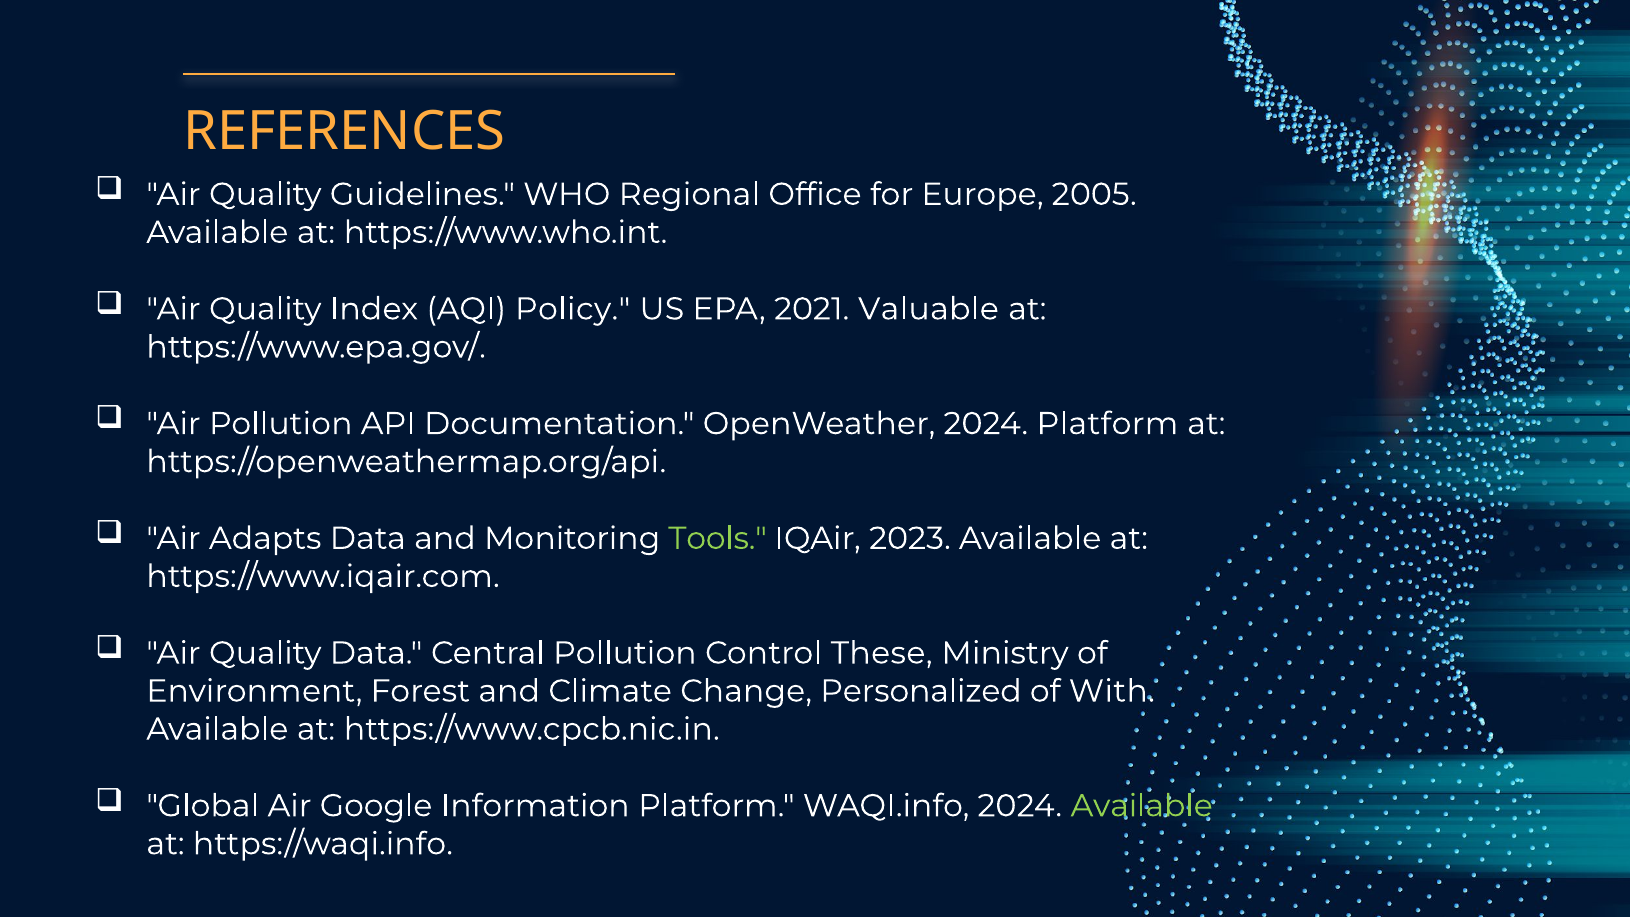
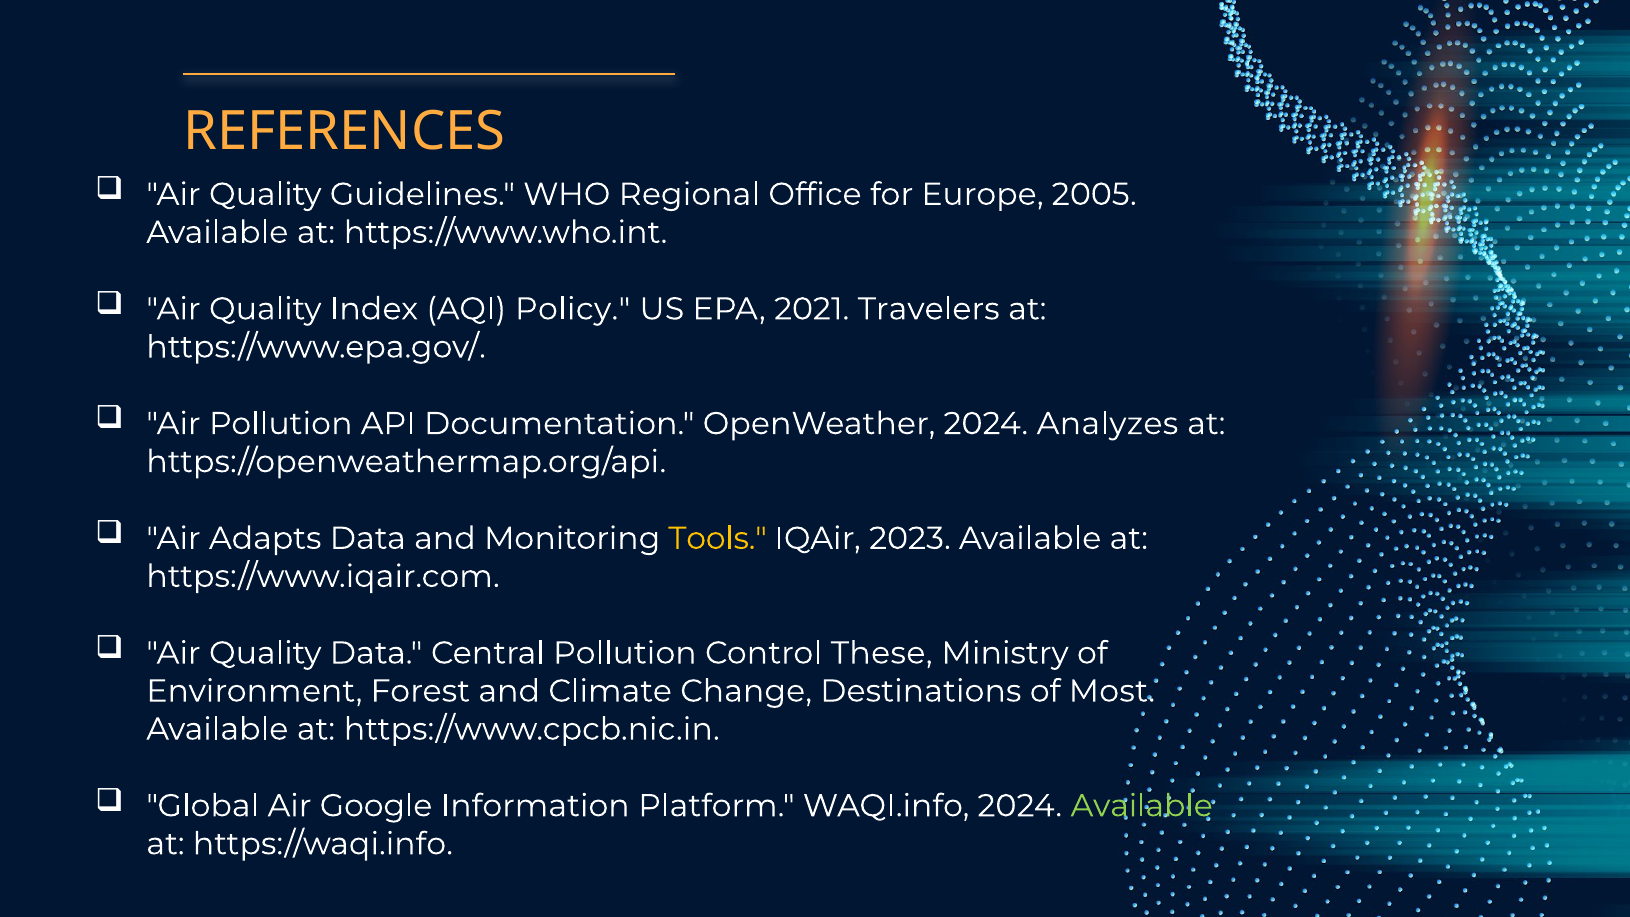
Valuable: Valuable -> Travelers
2024 Platform: Platform -> Analyzes
Tools colour: light green -> yellow
Personalized: Personalized -> Destinations
With: With -> Most
